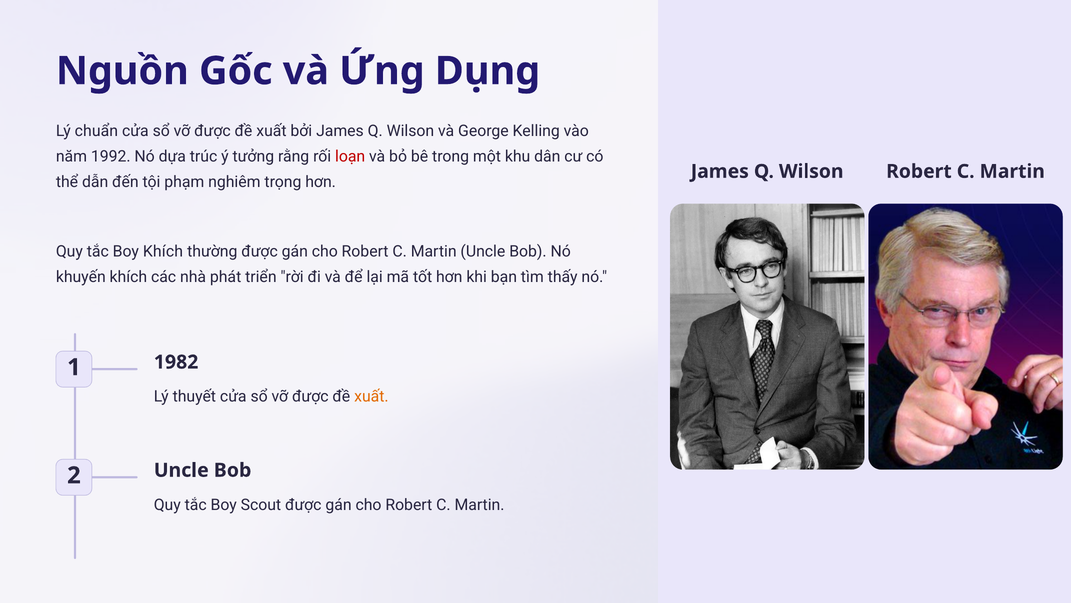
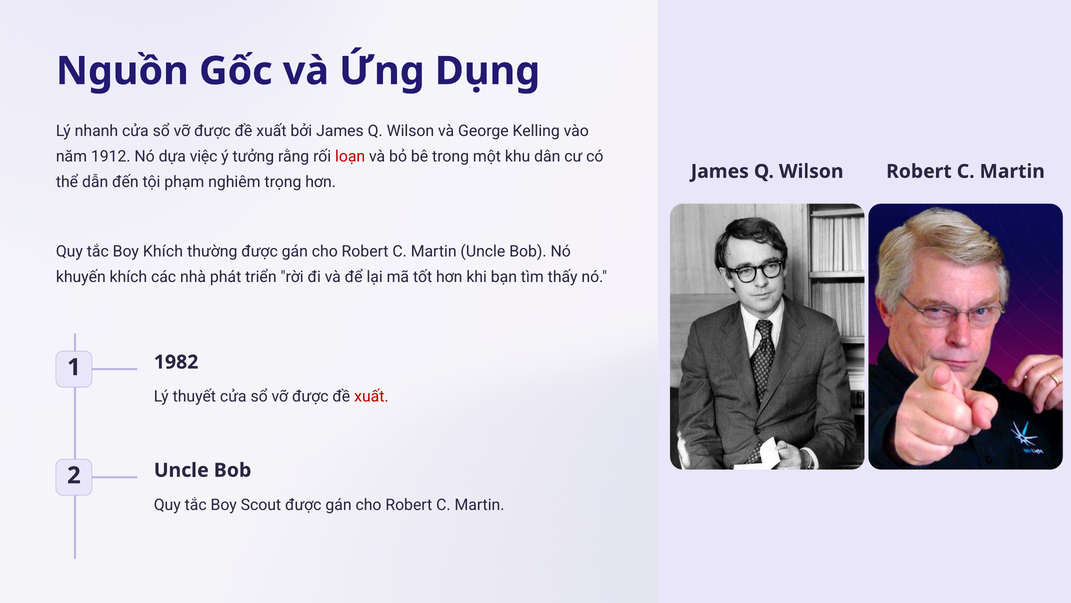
chuẩn: chuẩn -> nhanh
1992: 1992 -> 1912
trúc: trúc -> việc
xuất at (371, 396) colour: orange -> red
